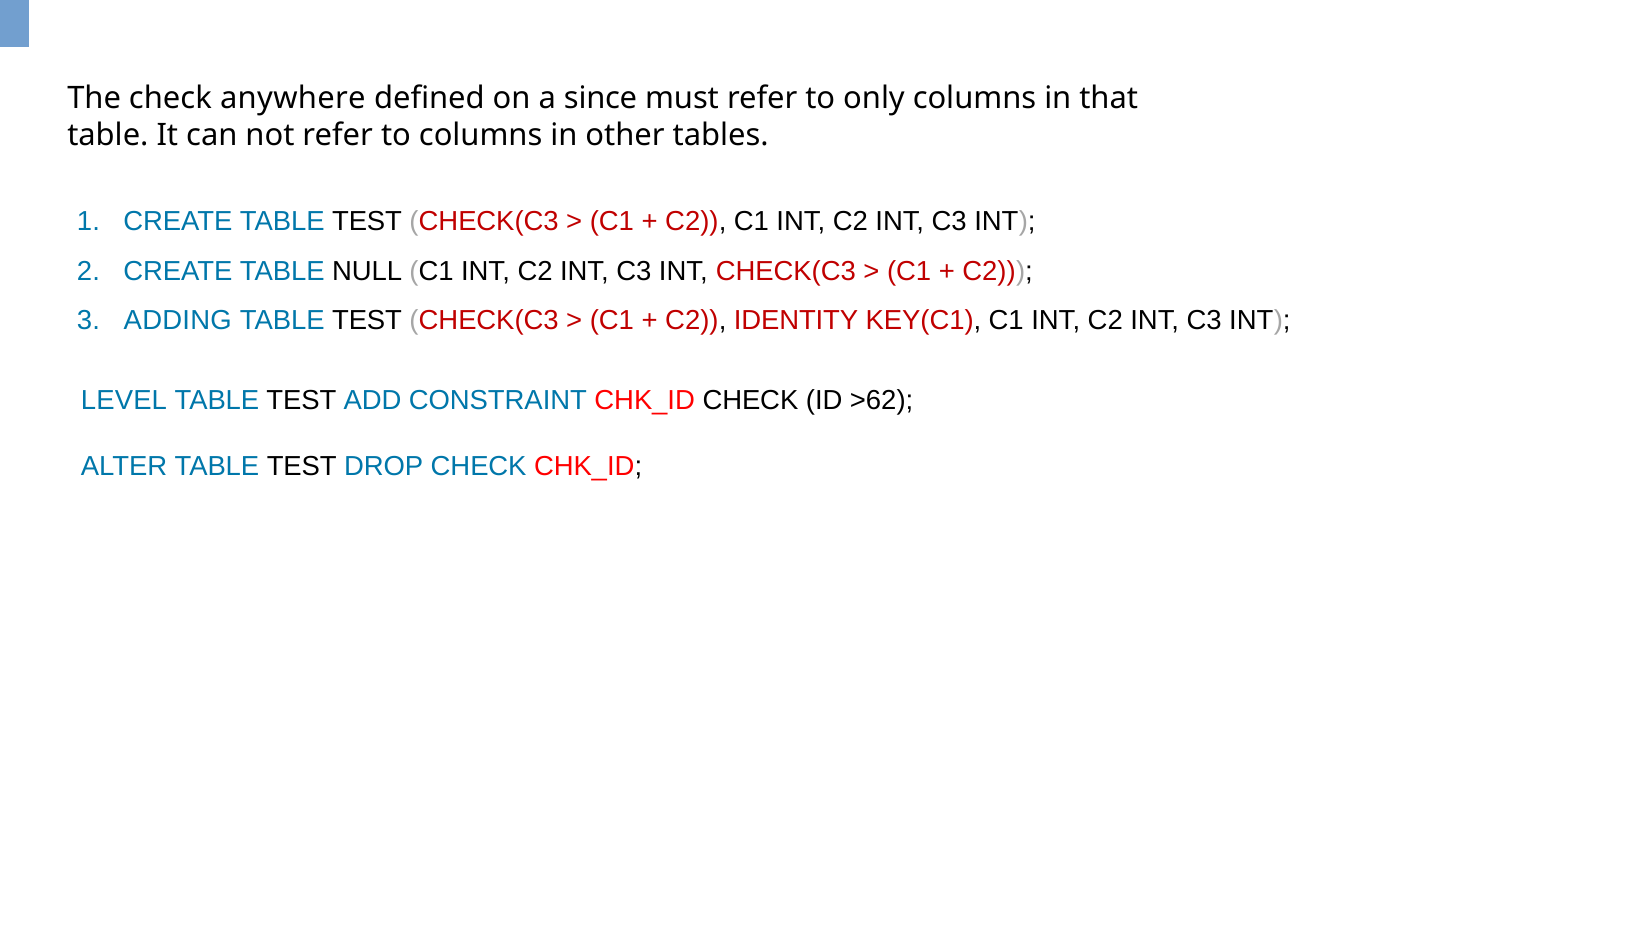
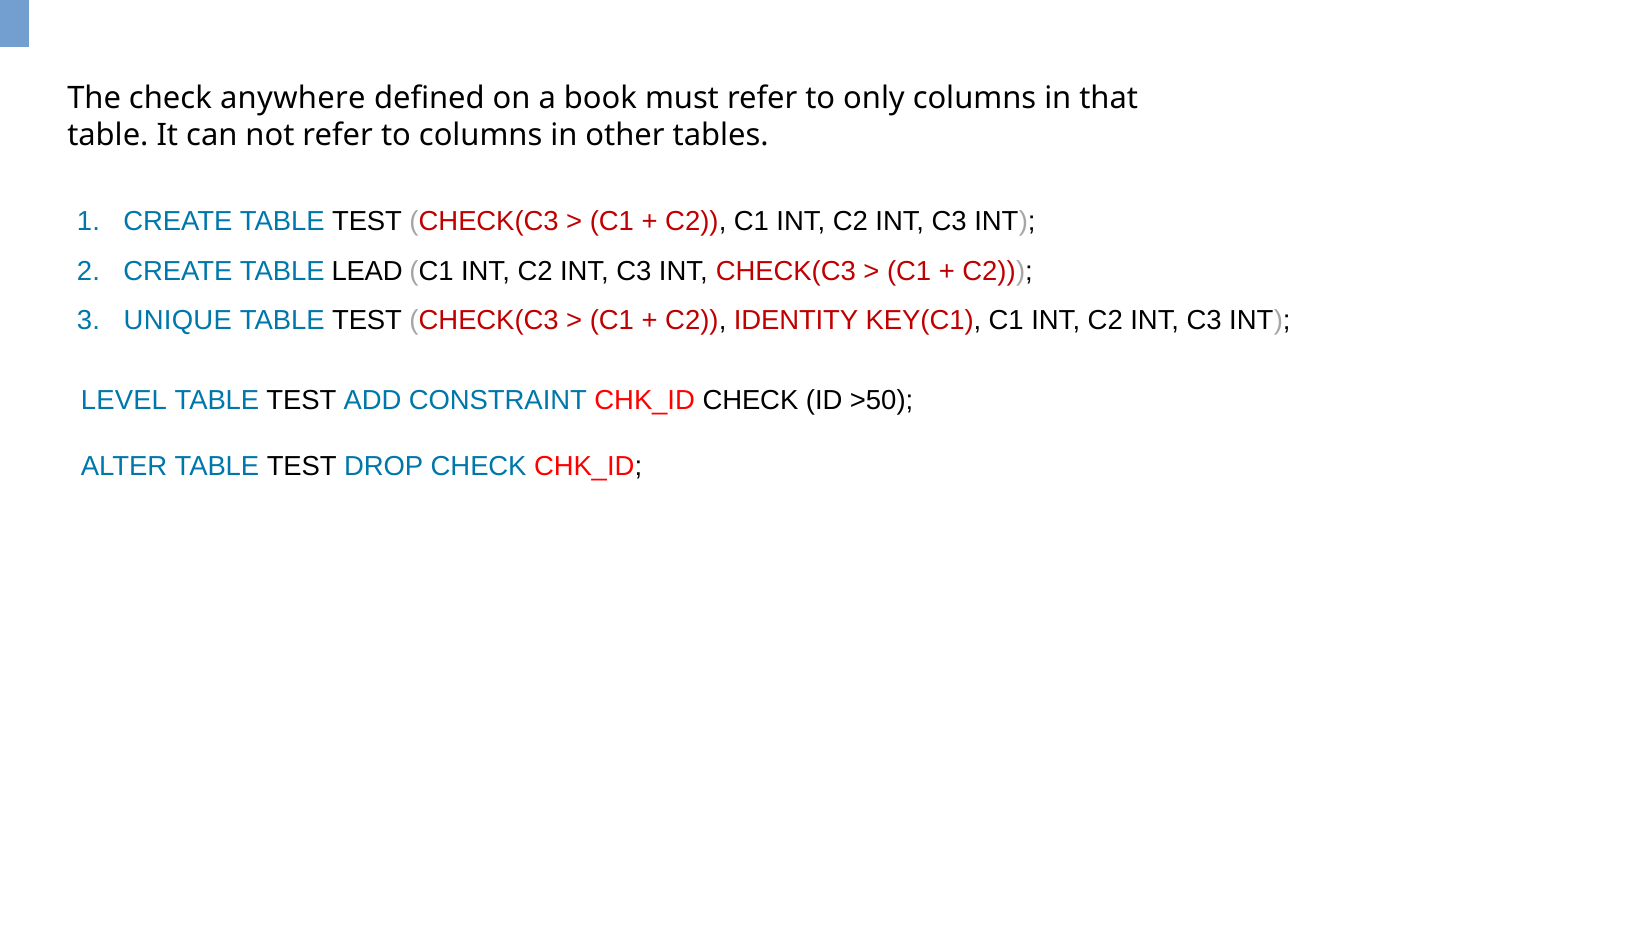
since: since -> book
NULL: NULL -> LEAD
ADDING: ADDING -> UNIQUE
>62: >62 -> >50
